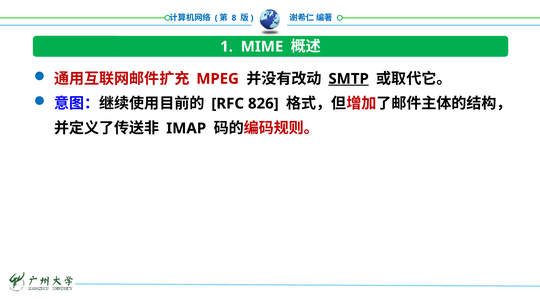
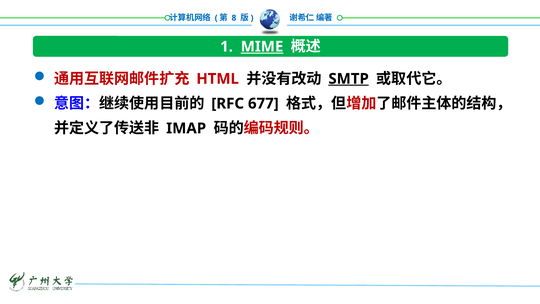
MIME underline: none -> present
MPEG: MPEG -> HTML
826: 826 -> 677
